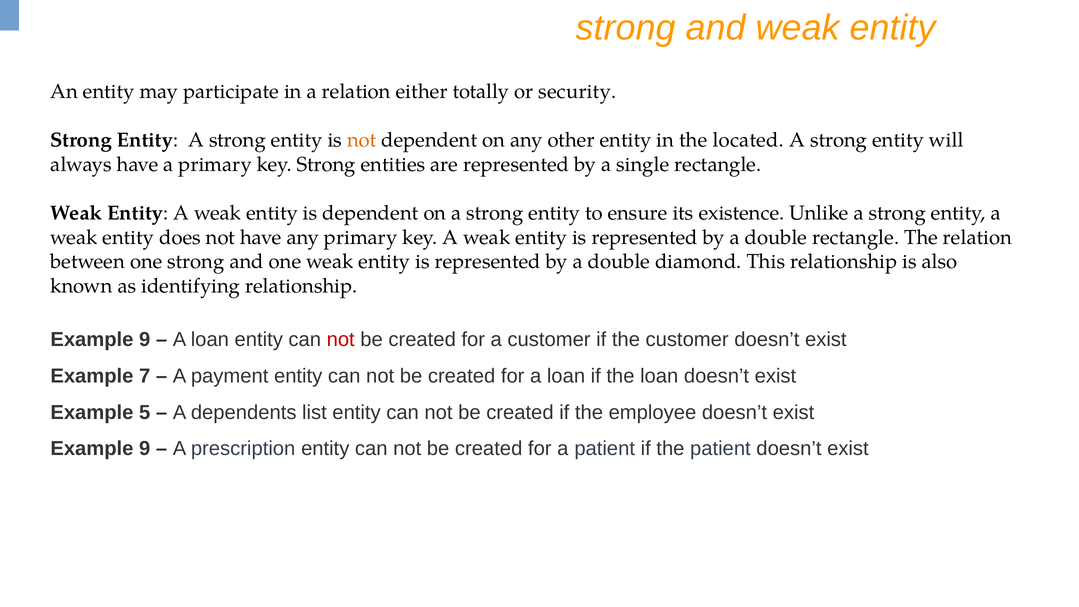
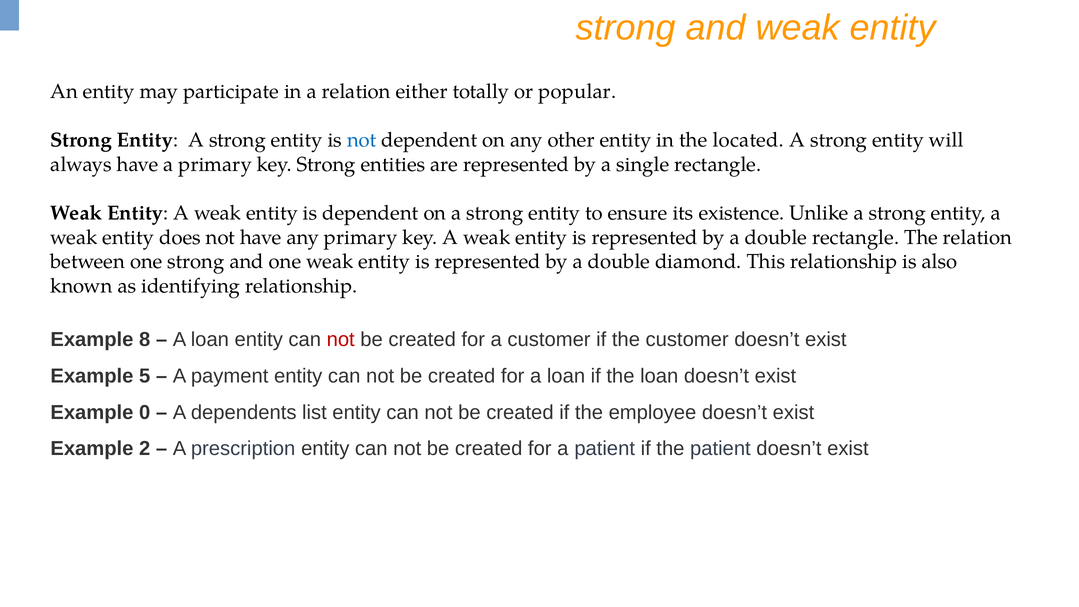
security: security -> popular
not at (362, 140) colour: orange -> blue
9 at (145, 339): 9 -> 8
7: 7 -> 5
5: 5 -> 0
9 at (145, 449): 9 -> 2
